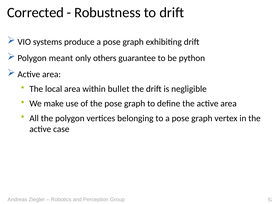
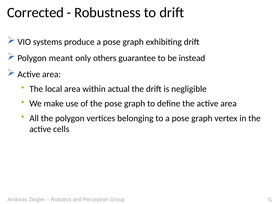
python: python -> instead
bullet: bullet -> actual
case: case -> cells
